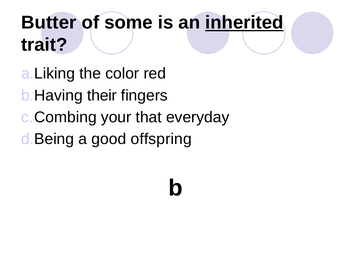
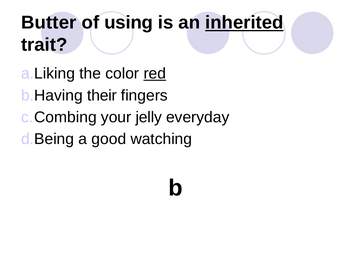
some: some -> using
red underline: none -> present
that: that -> jelly
offspring: offspring -> watching
